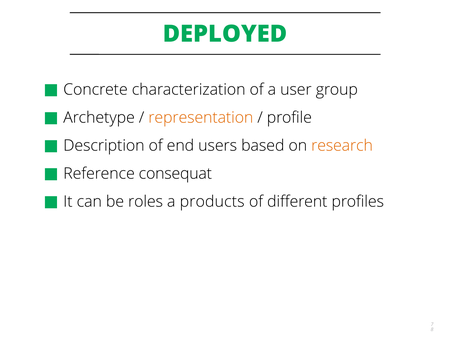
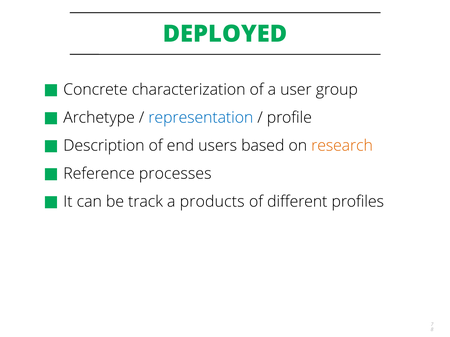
representation colour: orange -> blue
consequat: consequat -> processes
roles: roles -> track
